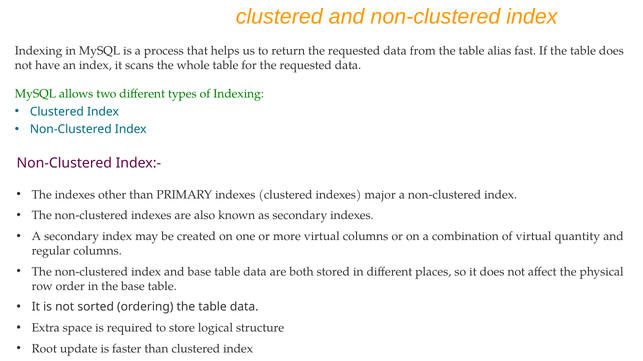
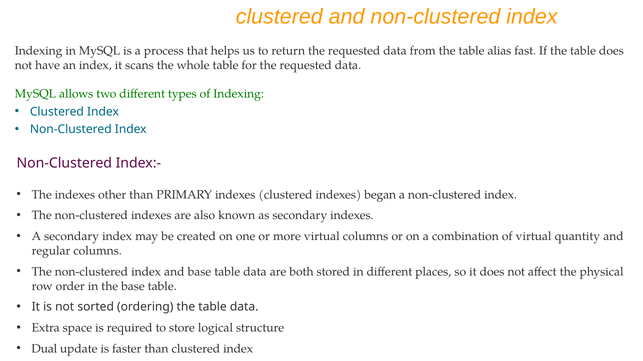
major: major -> began
Root: Root -> Dual
